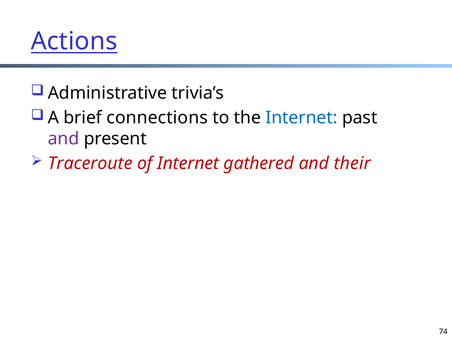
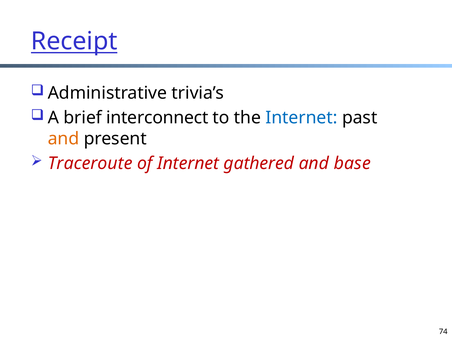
Actions: Actions -> Receipt
connections: connections -> interconnect
and at (64, 139) colour: purple -> orange
their: their -> base
